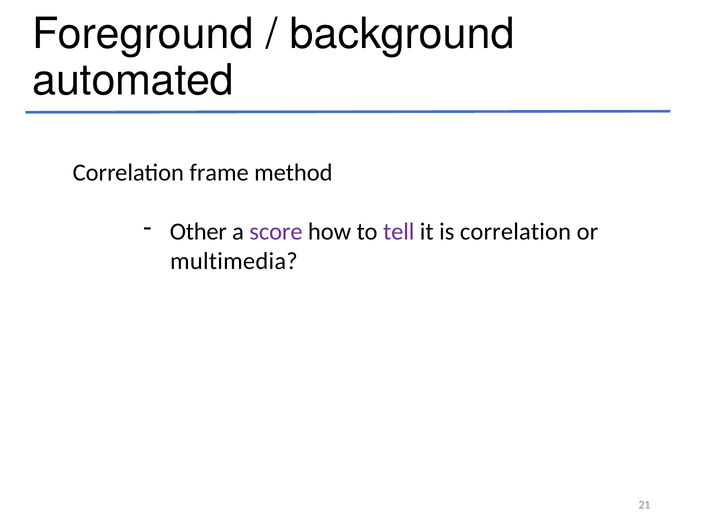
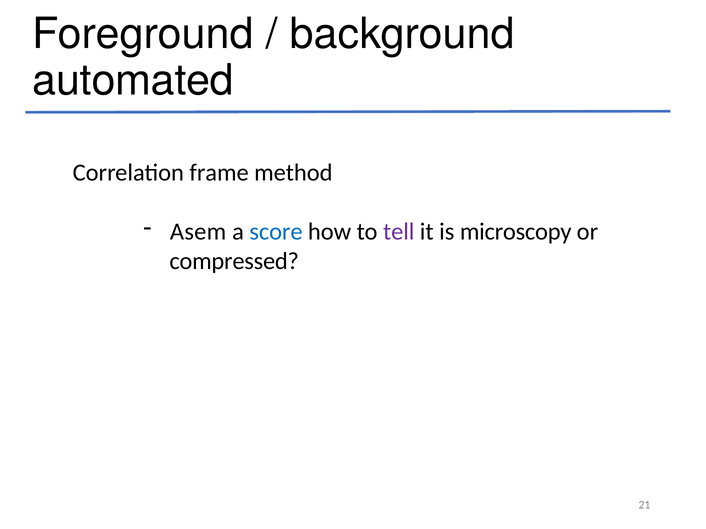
Other: Other -> Asem
score colour: purple -> blue
is correlation: correlation -> microscopy
multimedia: multimedia -> compressed
